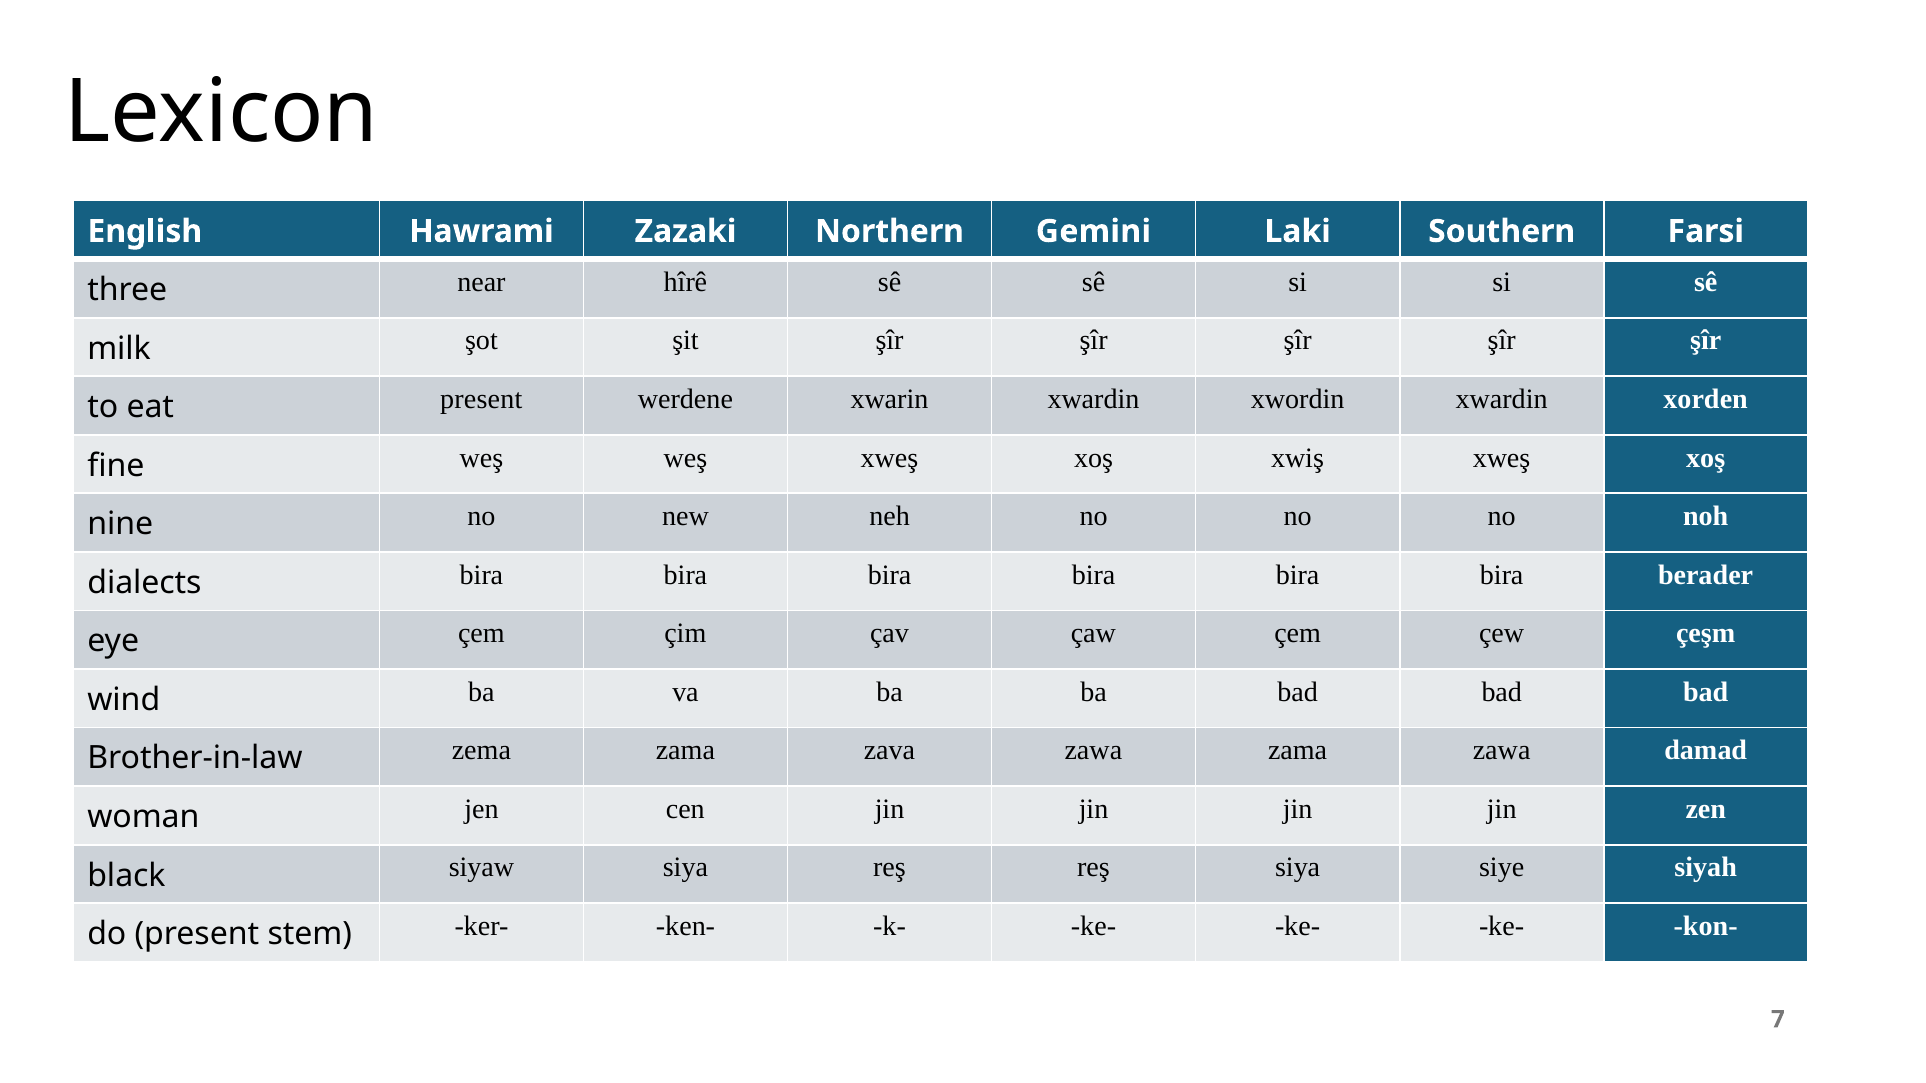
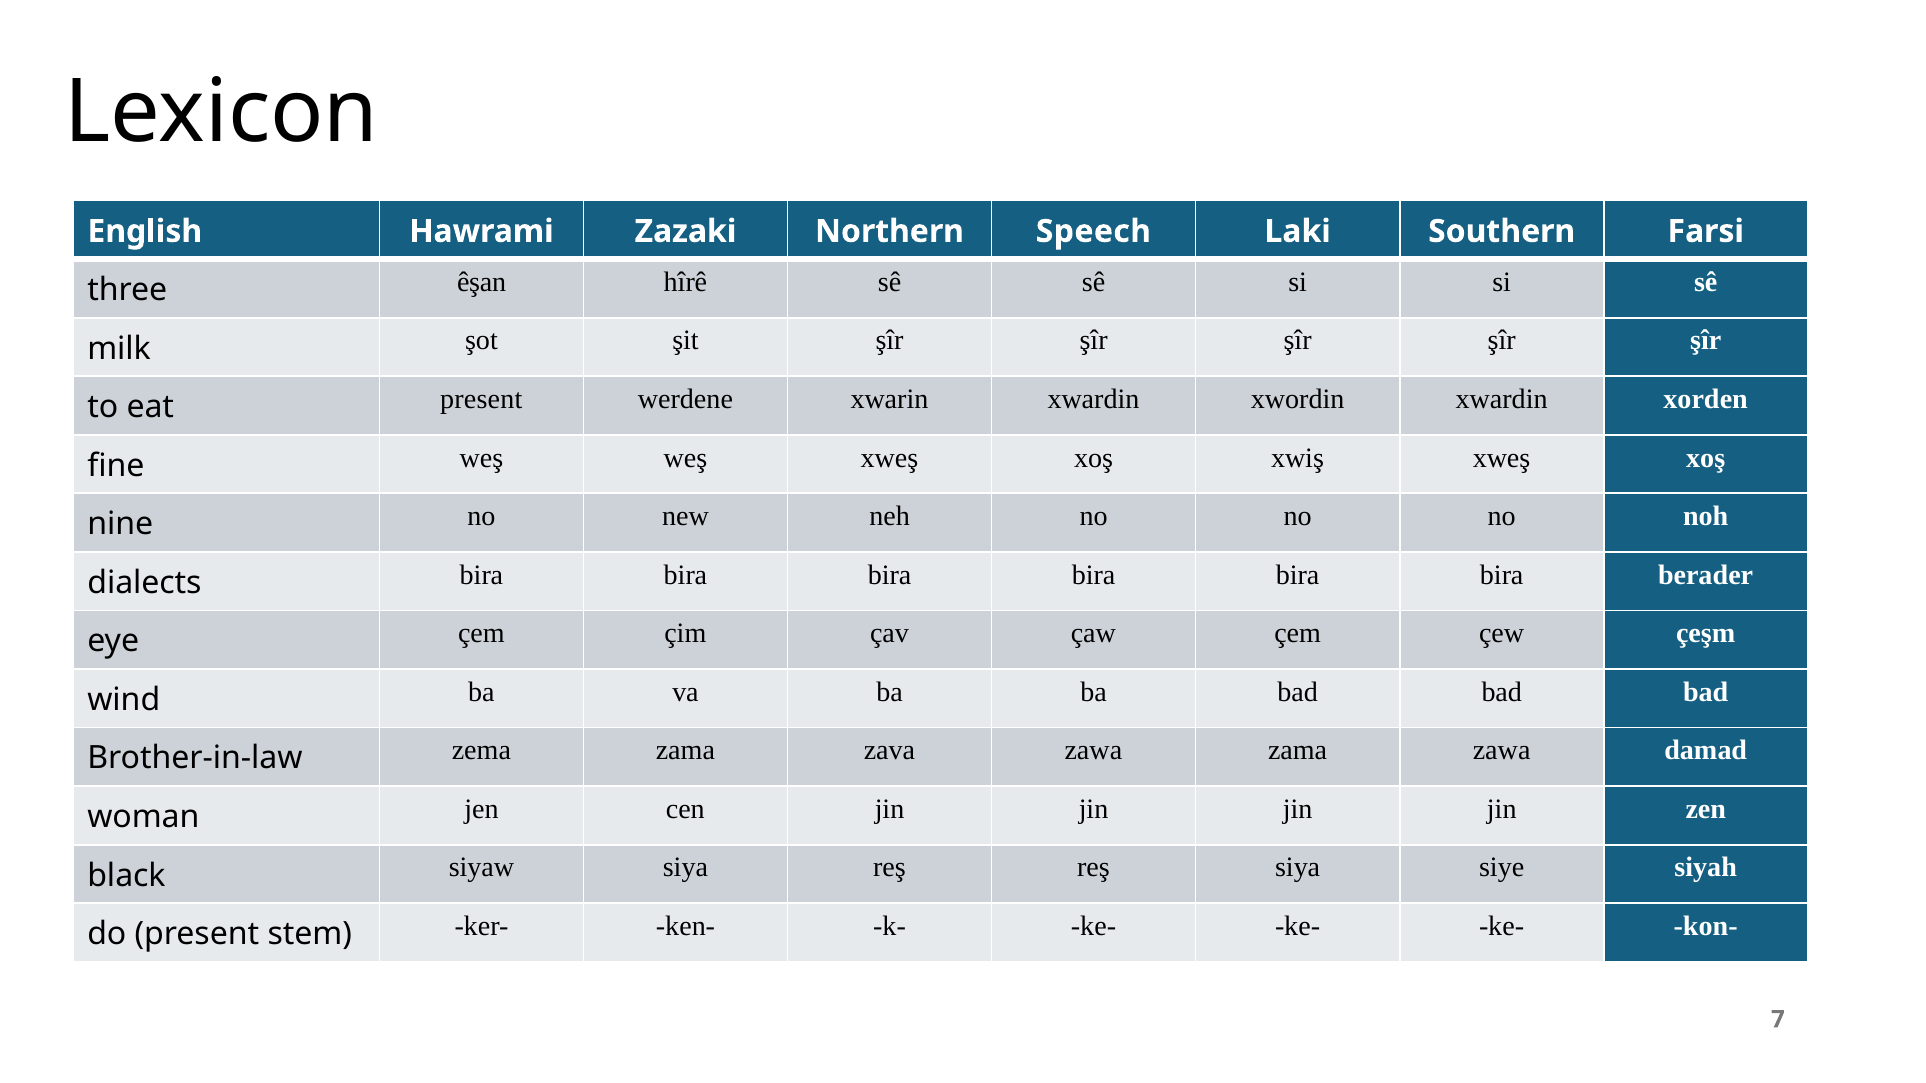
Gemini: Gemini -> Speech
near: near -> êşan
